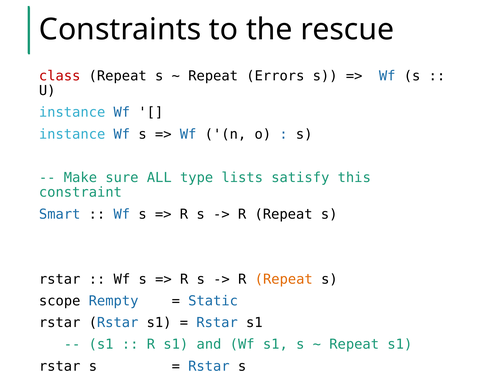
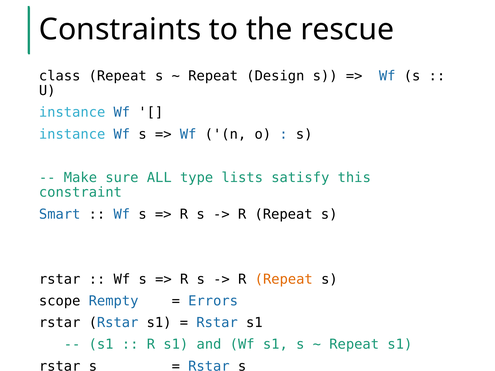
class colour: red -> black
Errors: Errors -> Design
Static: Static -> Errors
